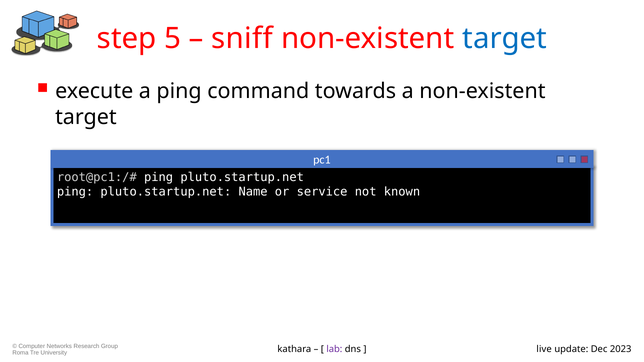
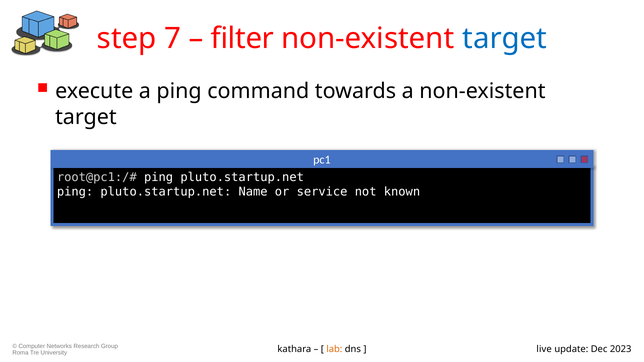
5: 5 -> 7
sniff: sniff -> filter
lab colour: purple -> orange
